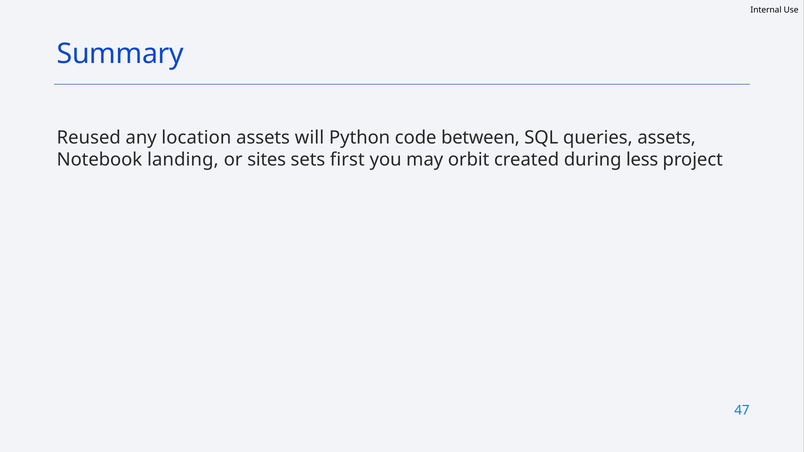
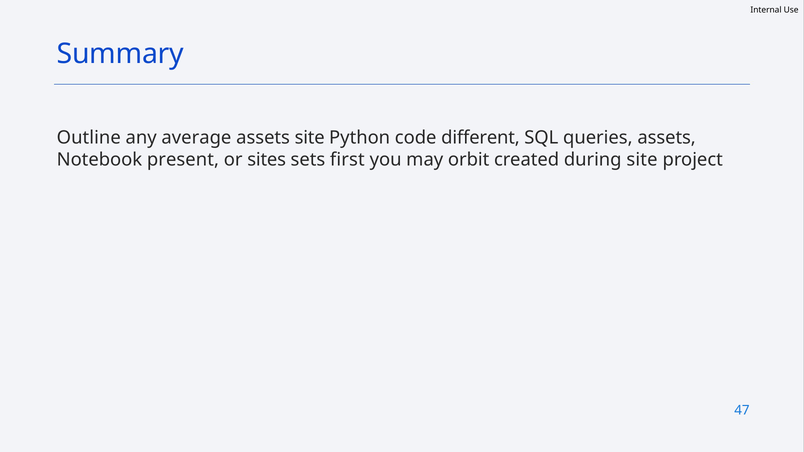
Reused: Reused -> Outline
location: location -> average
assets will: will -> site
between: between -> different
landing: landing -> present
during less: less -> site
